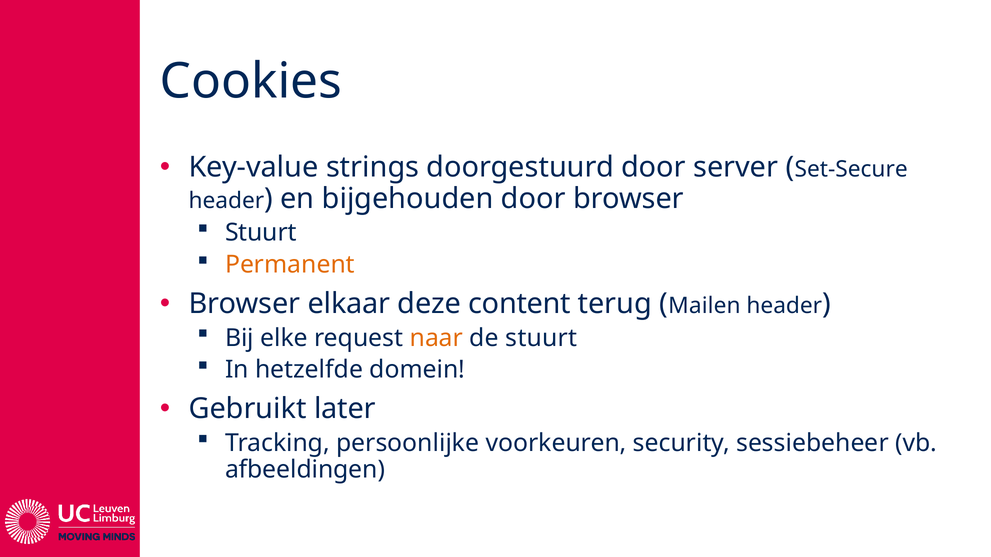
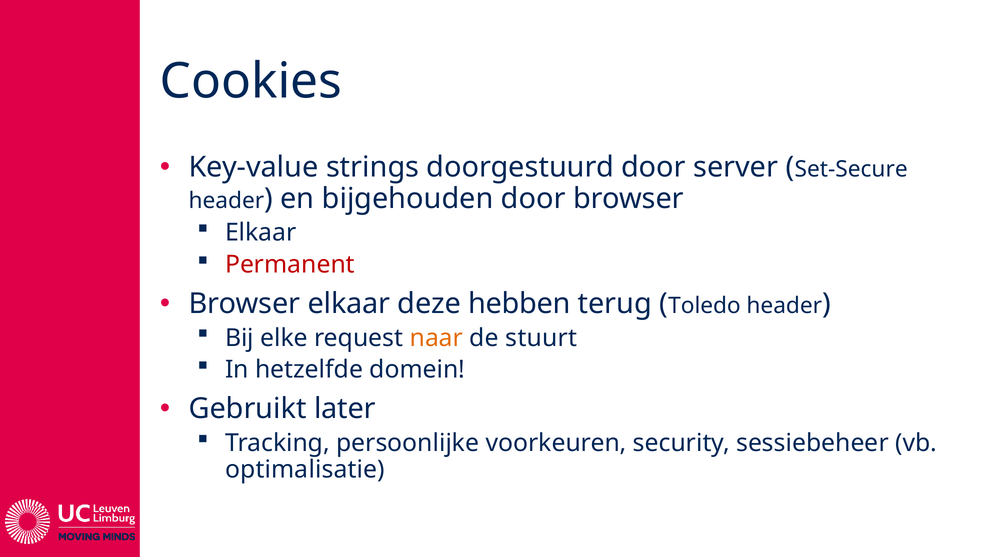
Stuurt at (261, 233): Stuurt -> Elkaar
Permanent colour: orange -> red
content: content -> hebben
Mailen: Mailen -> Toledo
afbeeldingen: afbeeldingen -> optimalisatie
